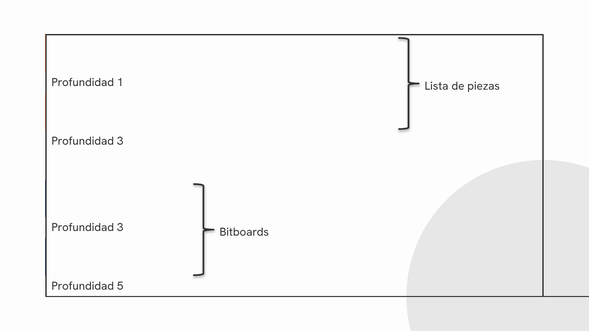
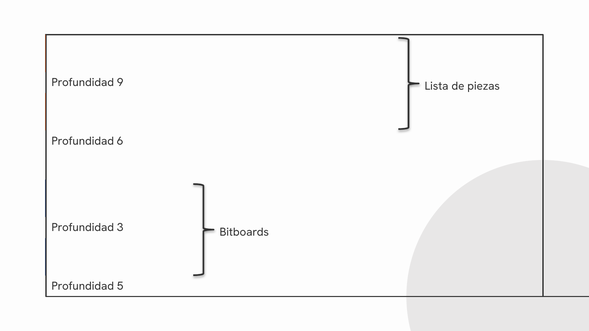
1: 1 -> 9
3 at (120, 141): 3 -> 6
